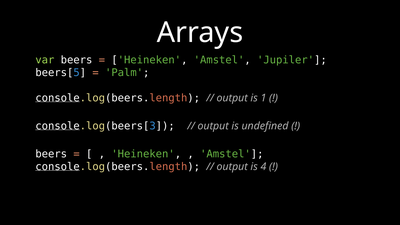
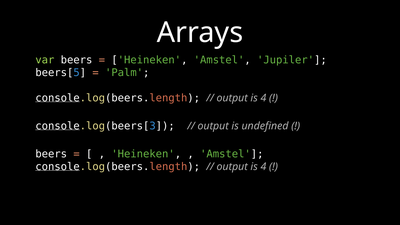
1 at (263, 98): 1 -> 4
